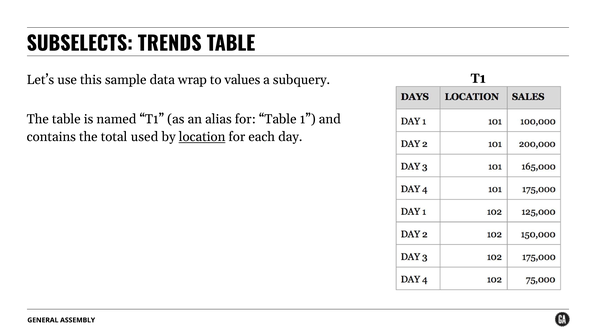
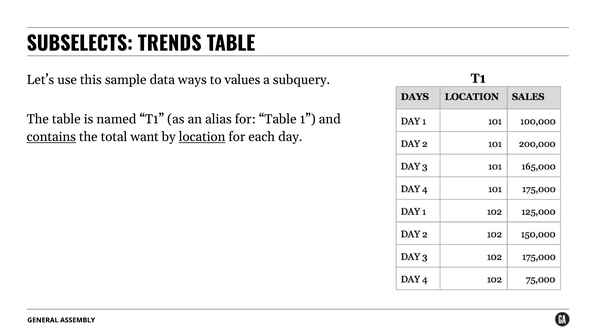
wrap: wrap -> ways
contains underline: none -> present
used: used -> want
